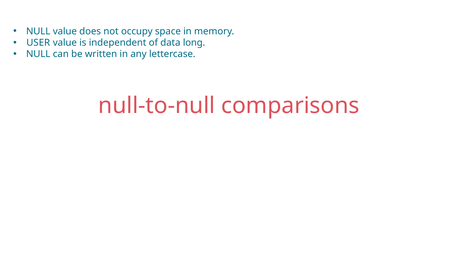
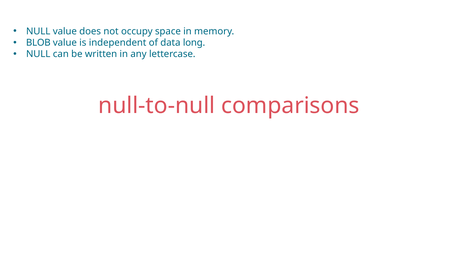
USER: USER -> BLOB
